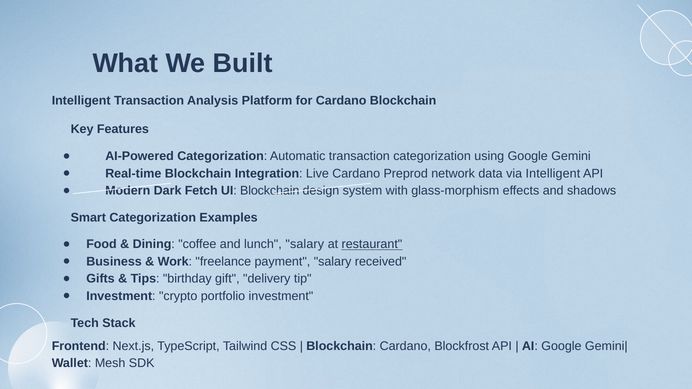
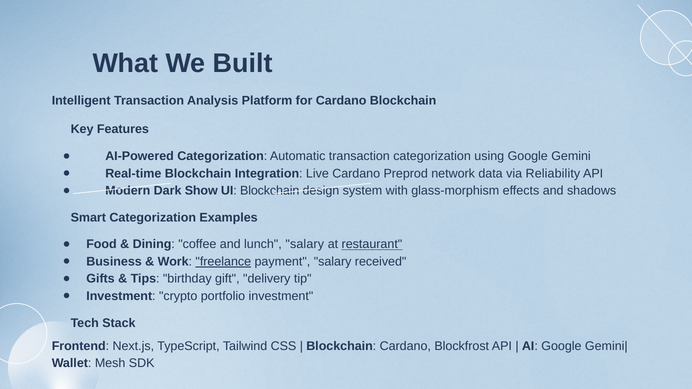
via Intelligent: Intelligent -> Reliability
Fetch: Fetch -> Show
freelance underline: none -> present
